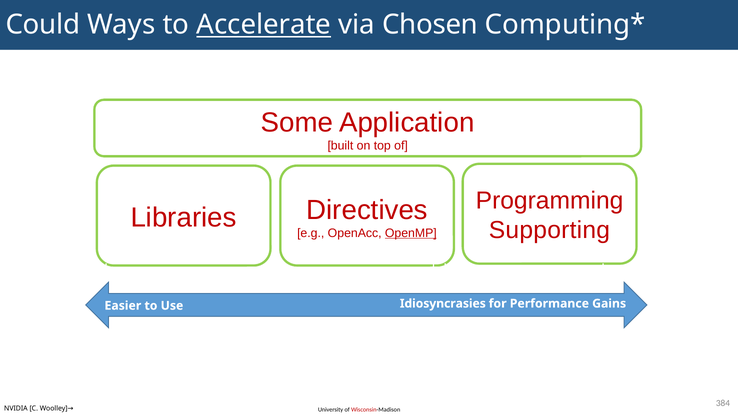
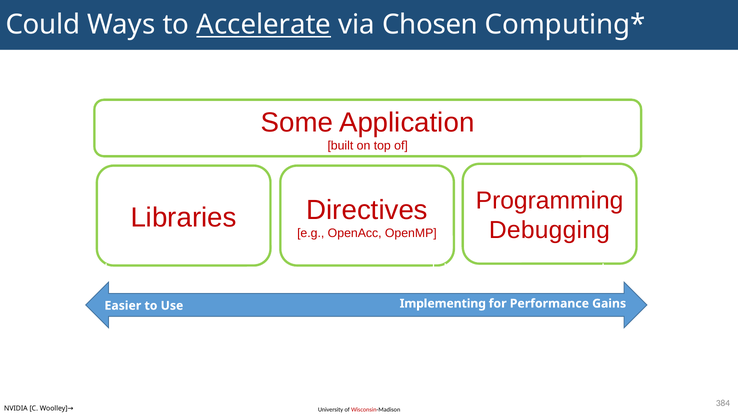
Supporting: Supporting -> Debugging
OpenMP underline: present -> none
Idiosyncrasies: Idiosyncrasies -> Implementing
